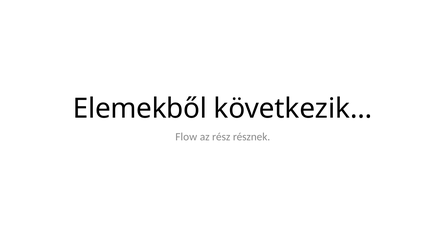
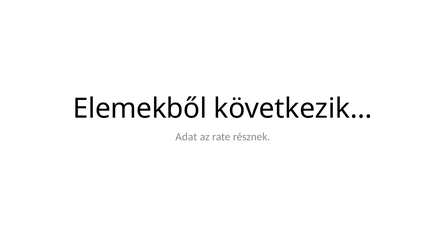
Flow: Flow -> Adat
rész: rész -> rate
